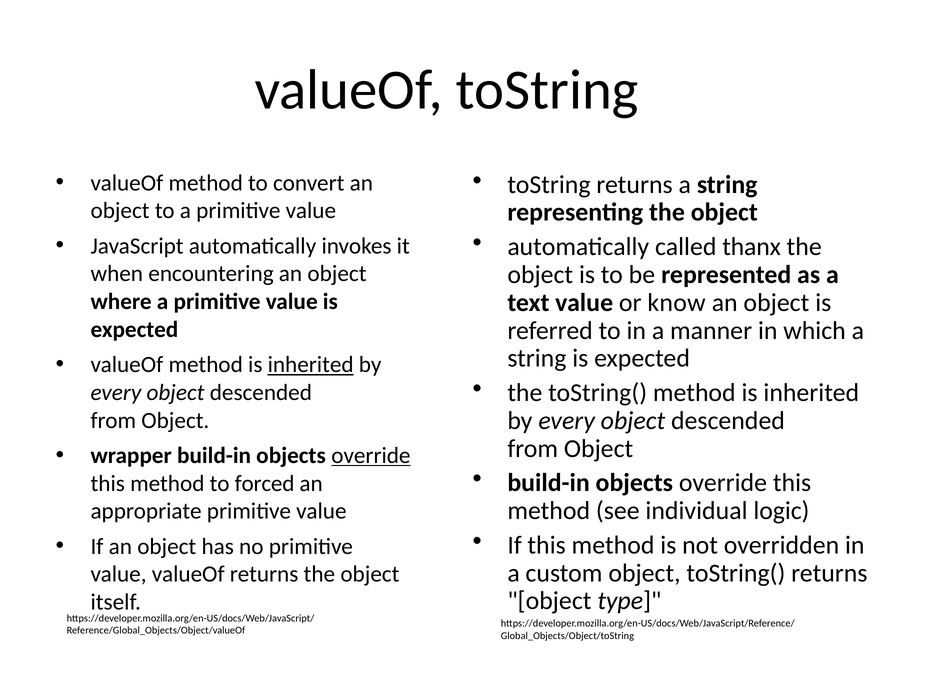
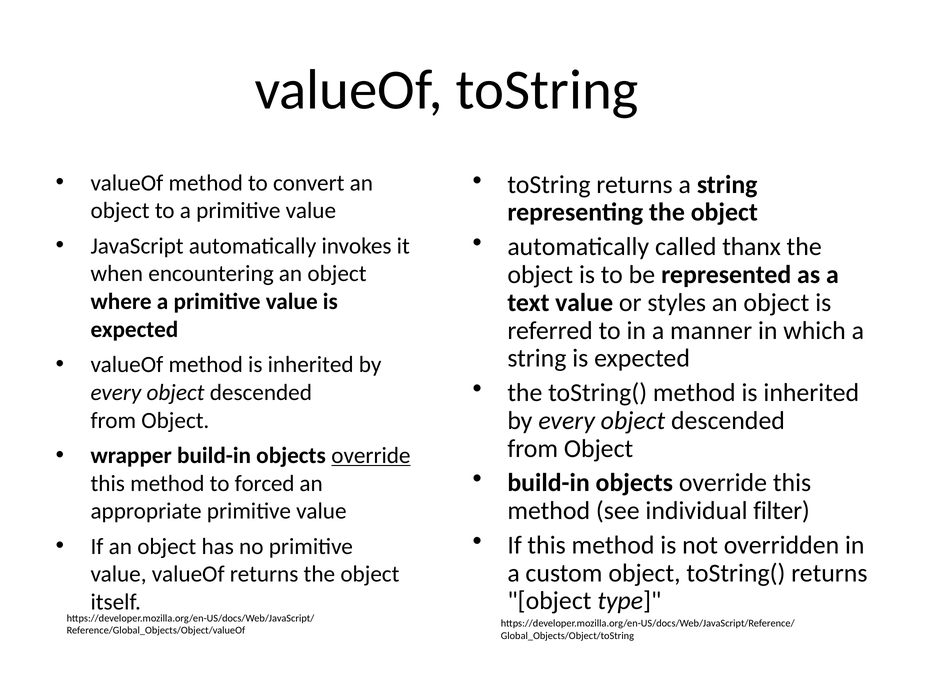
know: know -> styles
inherited at (311, 364) underline: present -> none
logic: logic -> filter
